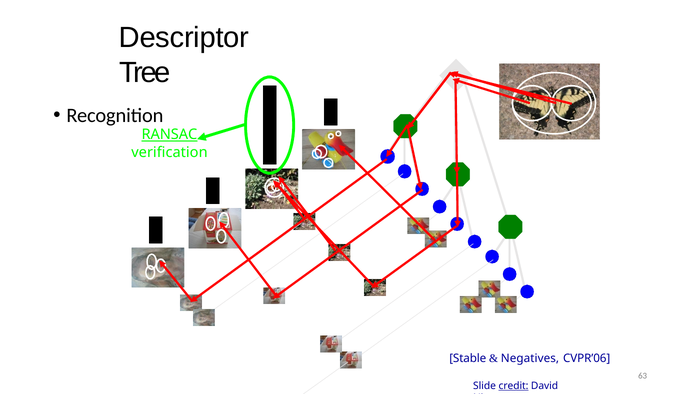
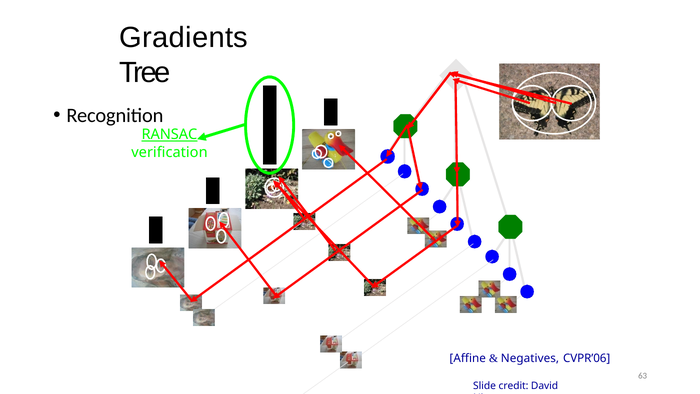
Descriptor: Descriptor -> Gradients
Stable: Stable -> Affine
credit underline: present -> none
